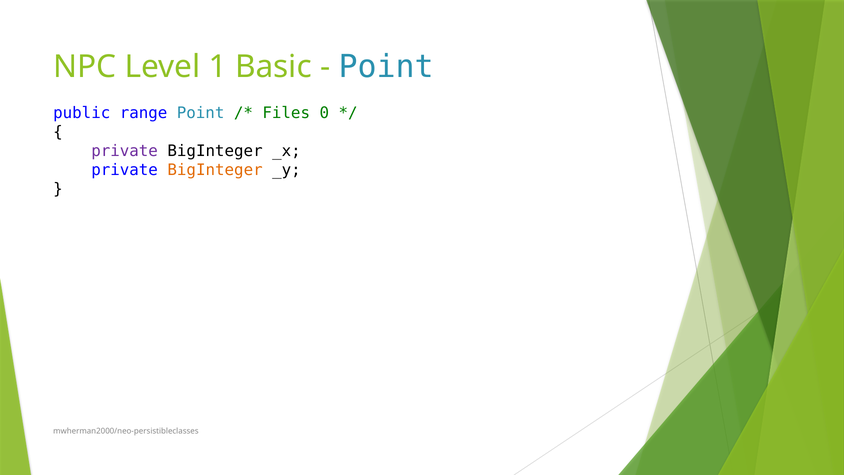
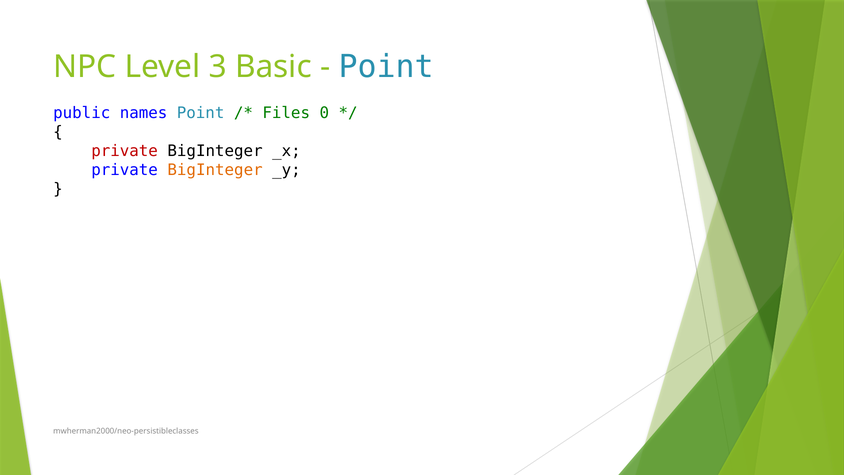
1: 1 -> 3
range: range -> names
private at (125, 151) colour: purple -> red
